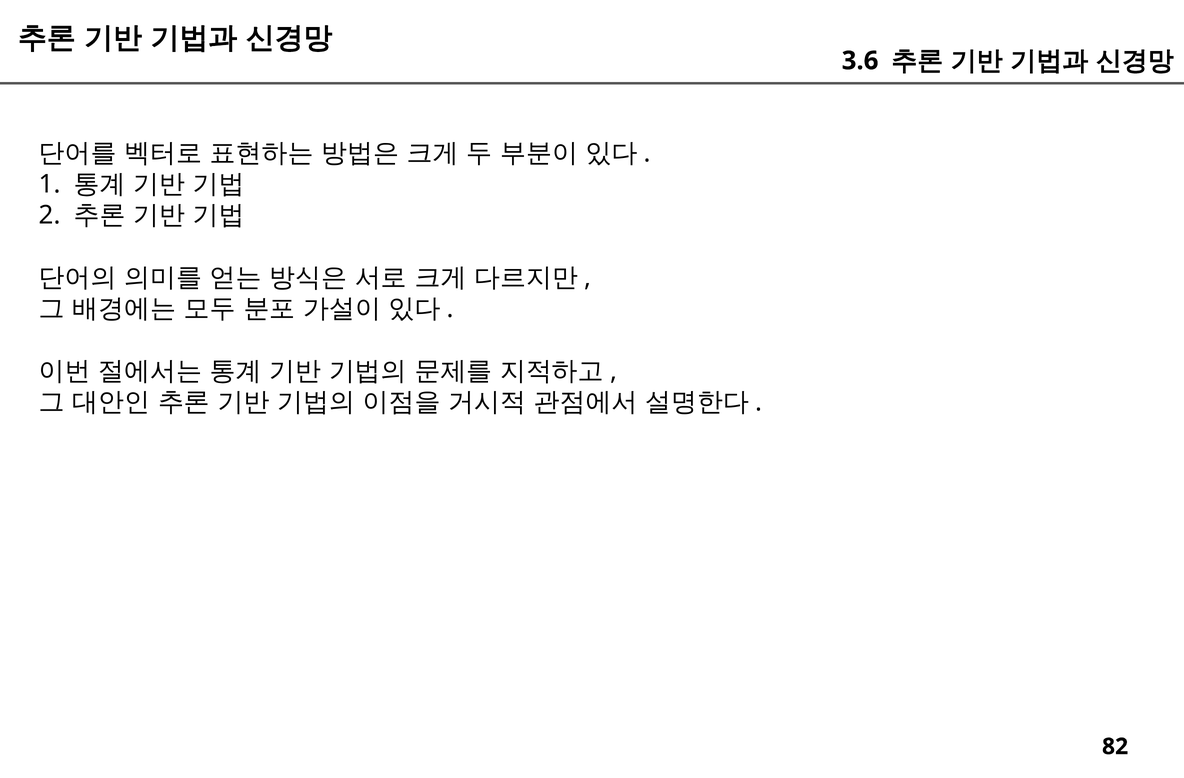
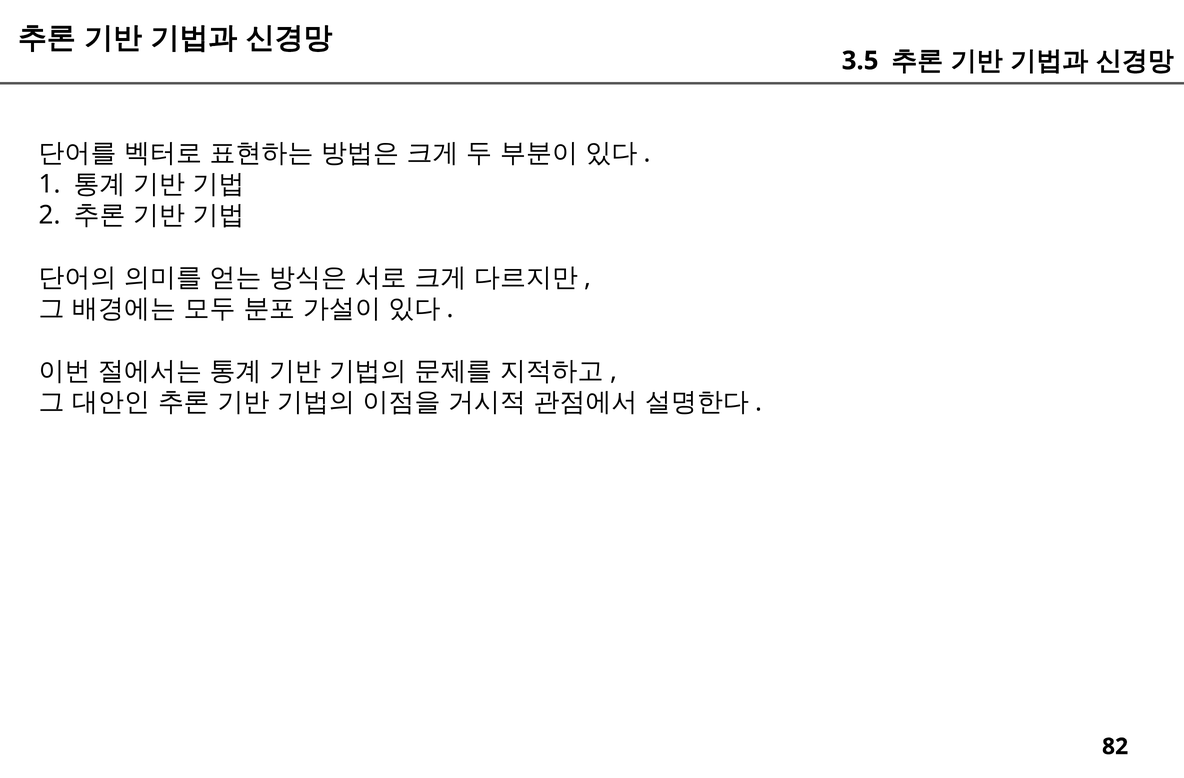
3.6: 3.6 -> 3.5
